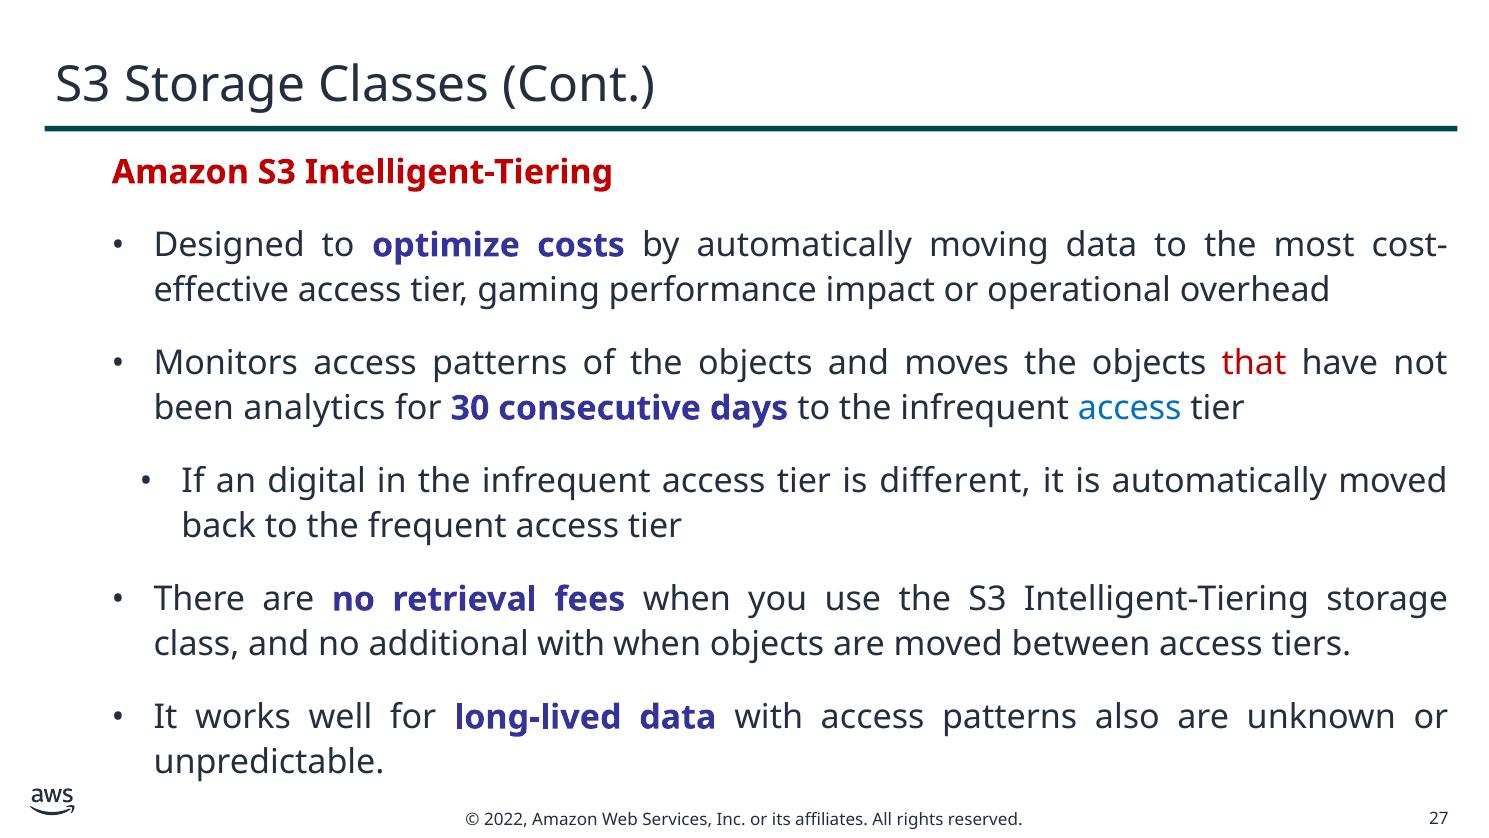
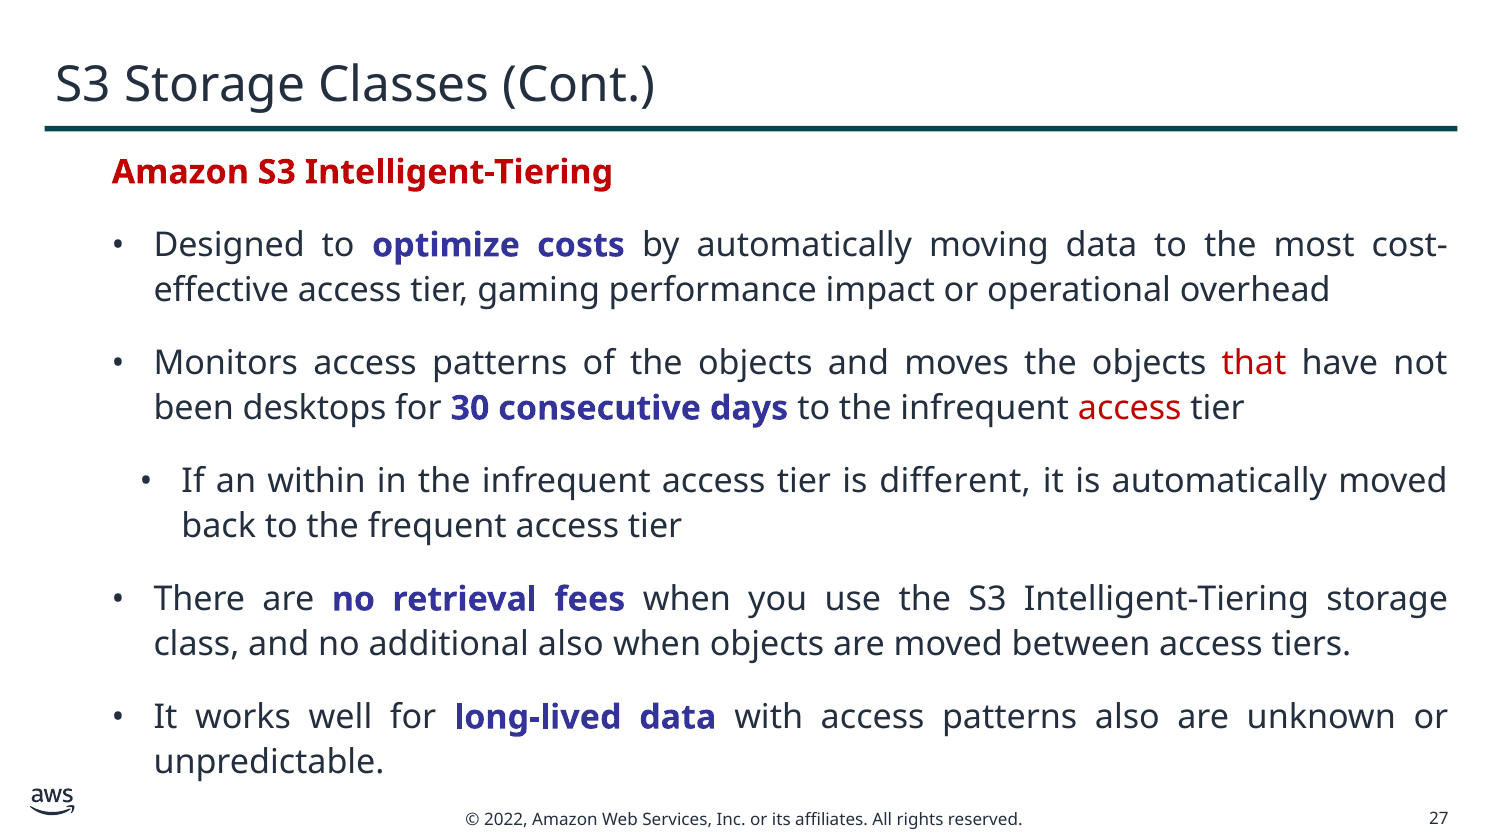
analytics: analytics -> desktops
access at (1130, 408) colour: blue -> red
digital: digital -> within
additional with: with -> also
